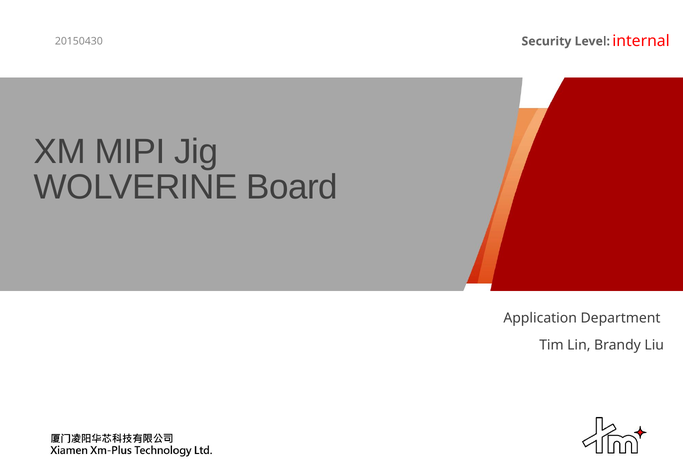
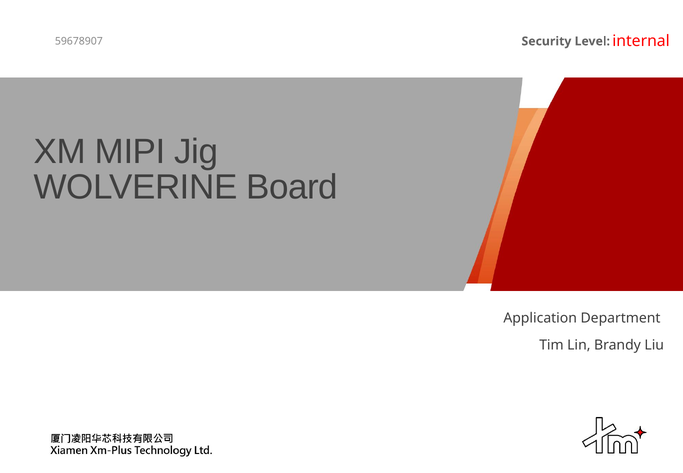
20150430: 20150430 -> 59678907
